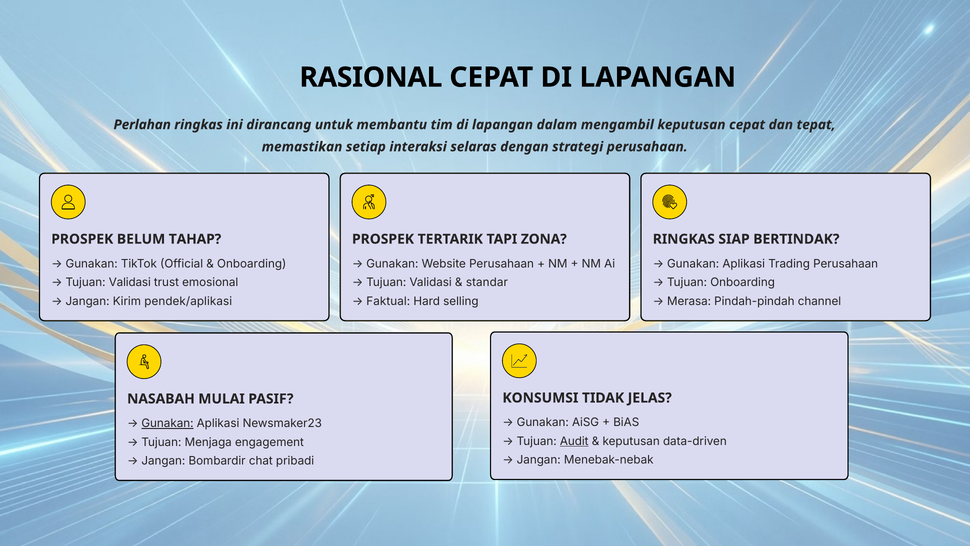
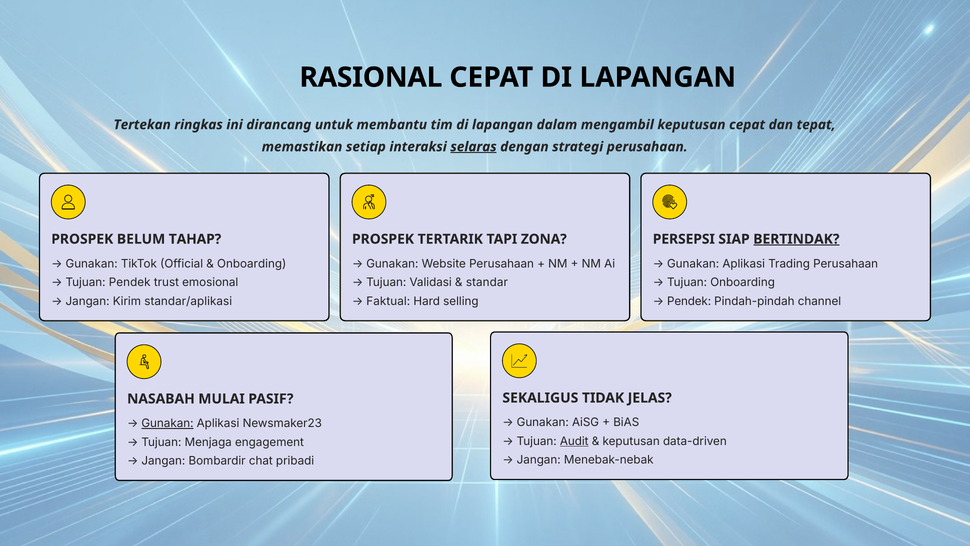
Perlahan: Perlahan -> Tertekan
selaras underline: none -> present
RINGKAS at (684, 239): RINGKAS -> PERSEPSI
BERTINDAK underline: none -> present
Validasi at (130, 282): Validasi -> Pendek
pendek/aplikasi: pendek/aplikasi -> standar/aplikasi
Merasa at (689, 301): Merasa -> Pendek
KONSUMSI: KONSUMSI -> SEKALIGUS
